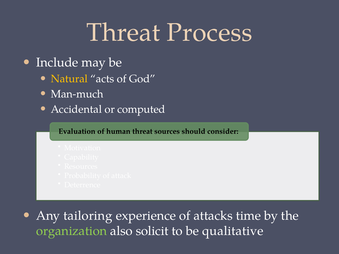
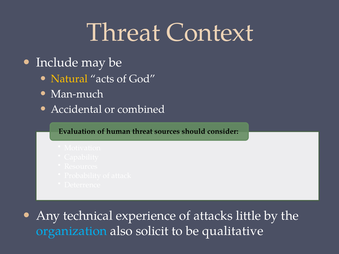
Process: Process -> Context
computed: computed -> combined
tailoring: tailoring -> technical
time: time -> little
organization colour: light green -> light blue
